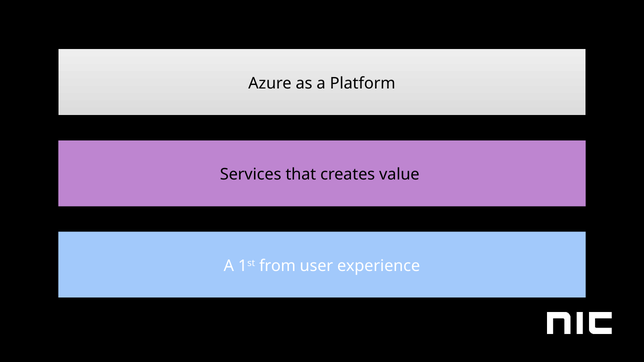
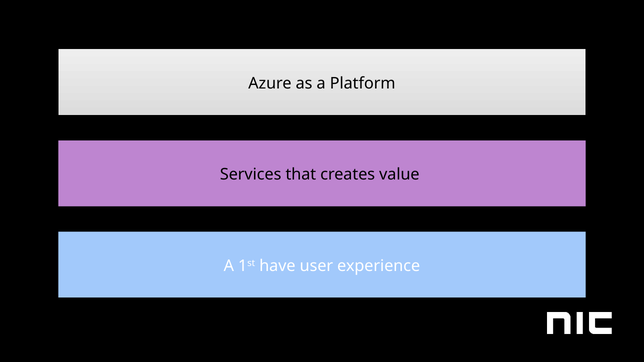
from: from -> have
